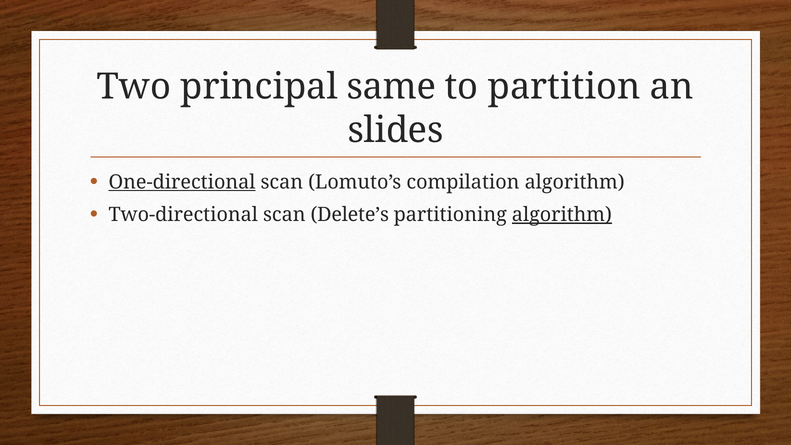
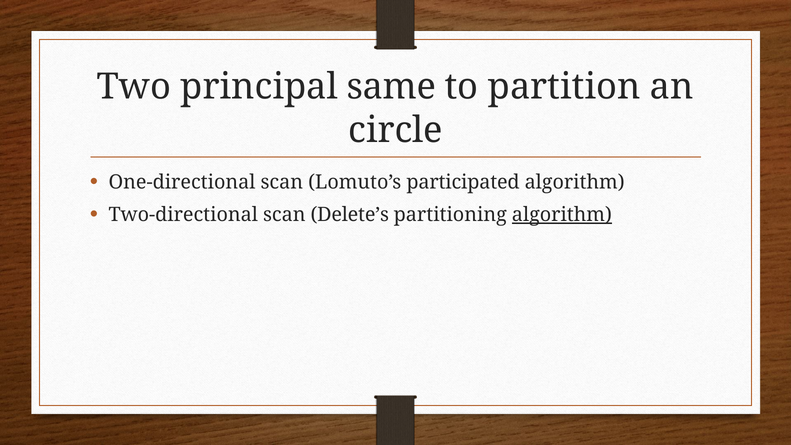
slides: slides -> circle
One-directional underline: present -> none
compilation: compilation -> participated
